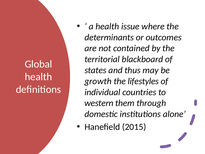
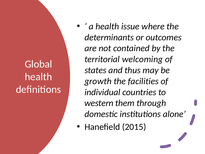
blackboard: blackboard -> welcoming
lifestyles: lifestyles -> facilities
